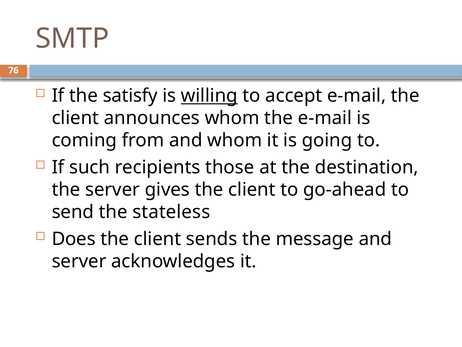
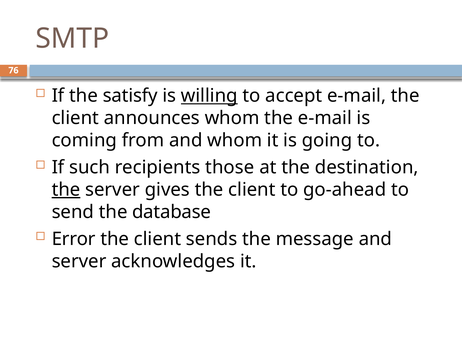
the at (66, 189) underline: none -> present
stateless: stateless -> database
Does: Does -> Error
